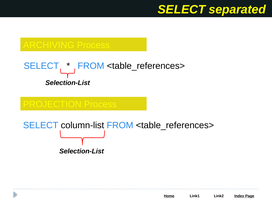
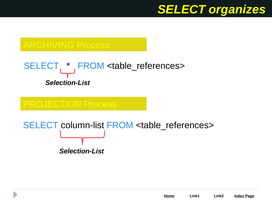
separated: separated -> organizes
